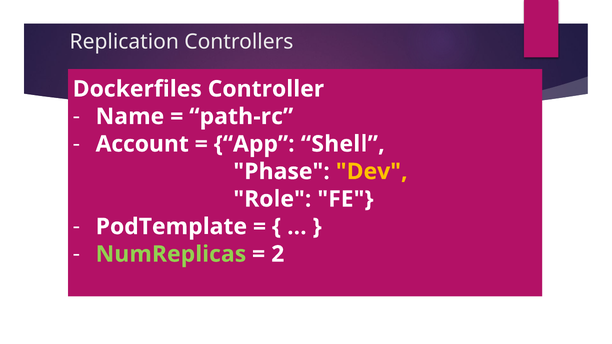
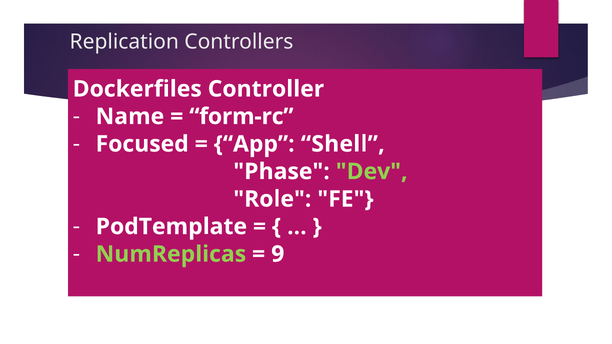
path-rc: path-rc -> form-rc
Account: Account -> Focused
Dev colour: yellow -> light green
2: 2 -> 9
